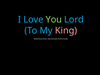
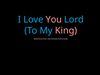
You colour: light green -> pink
